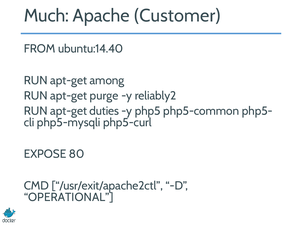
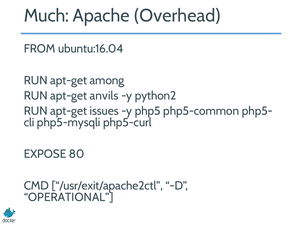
Customer: Customer -> Overhead
ubuntu:14.40: ubuntu:14.40 -> ubuntu:16.04
purge: purge -> anvils
reliably2: reliably2 -> python2
duties: duties -> issues
